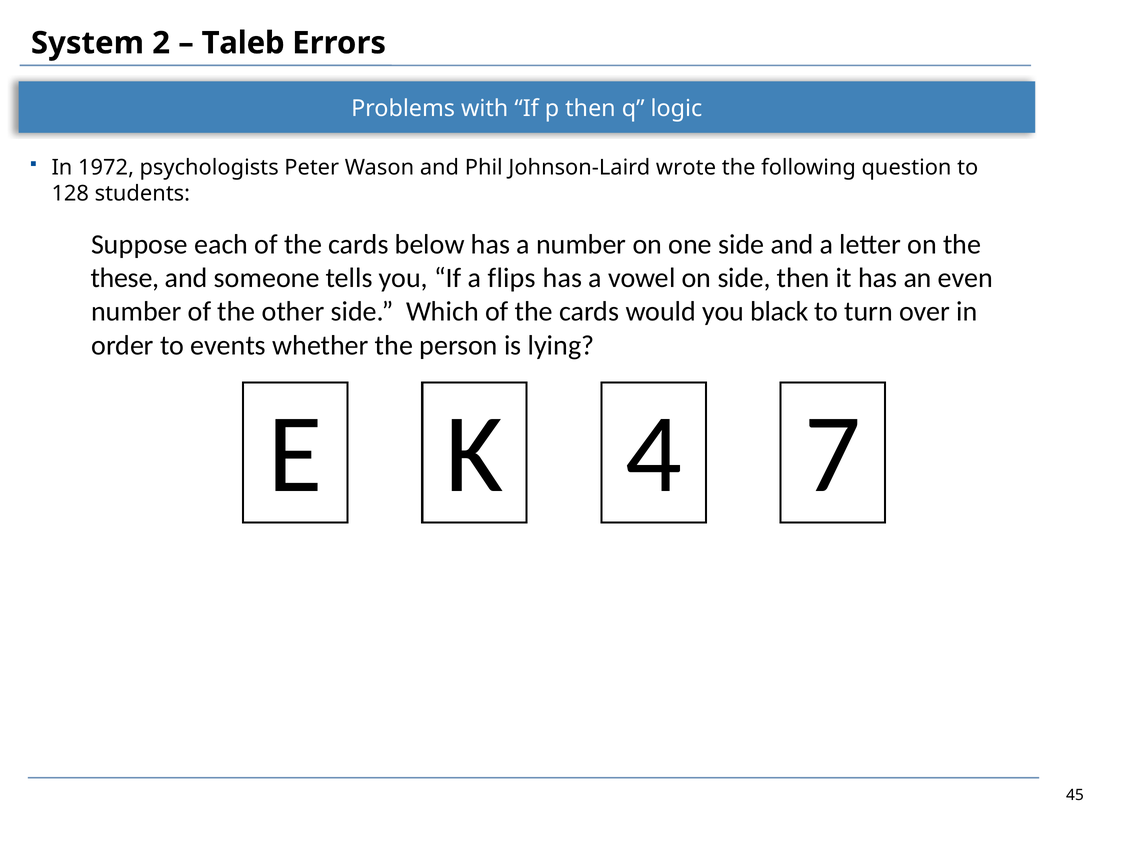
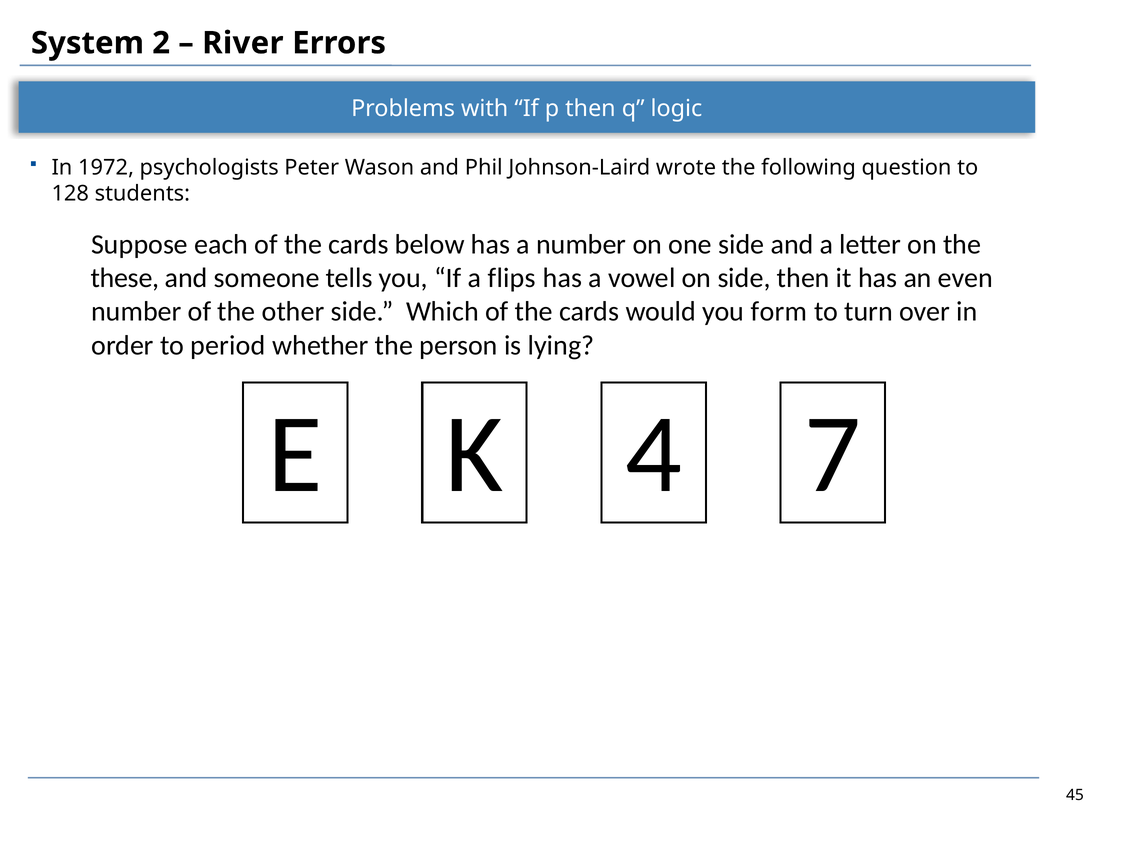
Taleb: Taleb -> River
black: black -> form
events: events -> period
